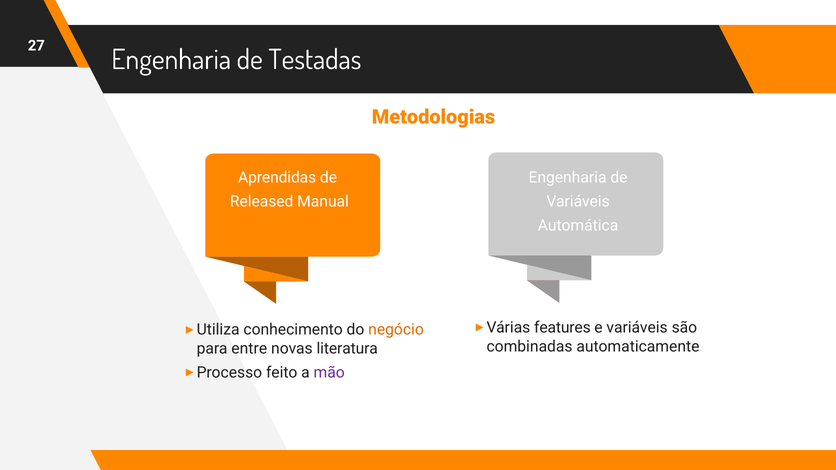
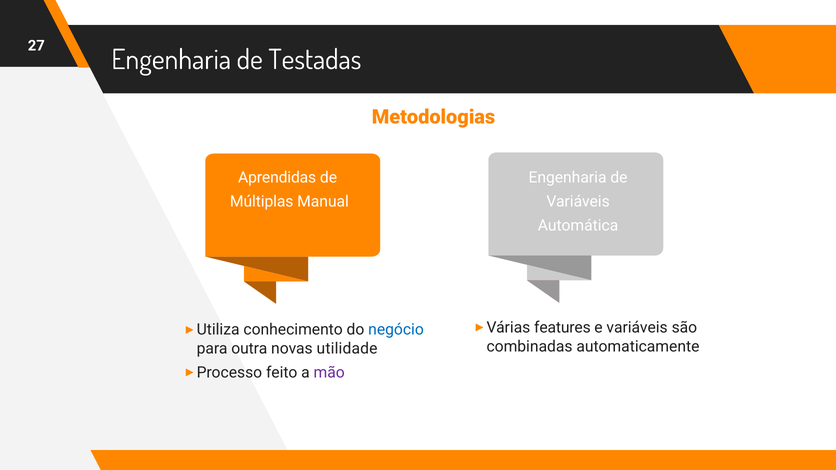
Released: Released -> Múltiplas
negócio colour: orange -> blue
entre: entre -> outra
literatura: literatura -> utilidade
